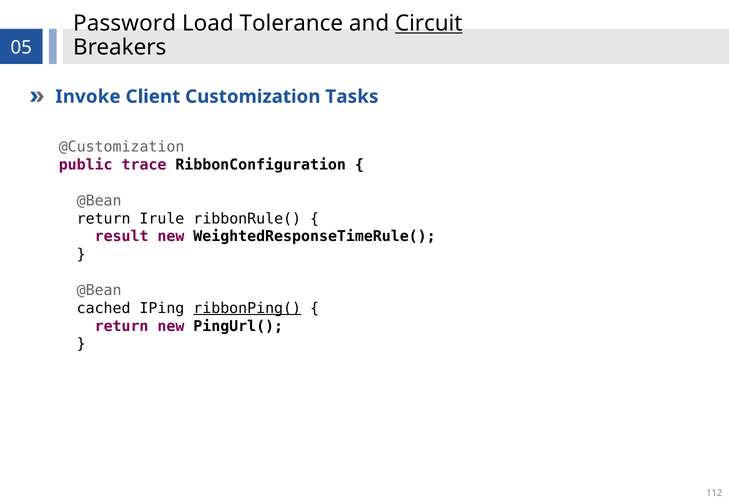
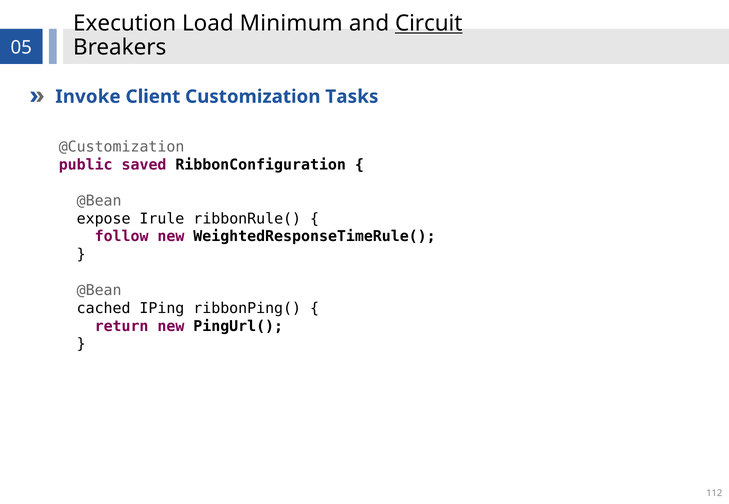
Password: Password -> Execution
Tolerance: Tolerance -> Minimum
trace: trace -> saved
return at (104, 219): return -> expose
result: result -> follow
ribbonPing( underline: present -> none
